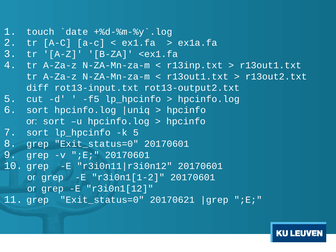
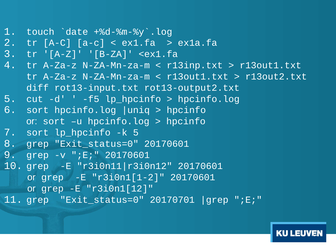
20170621: 20170621 -> 20170701
